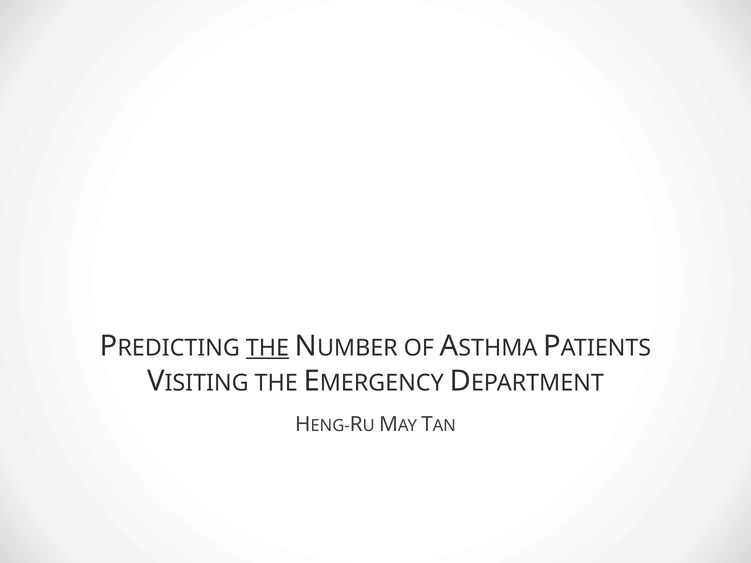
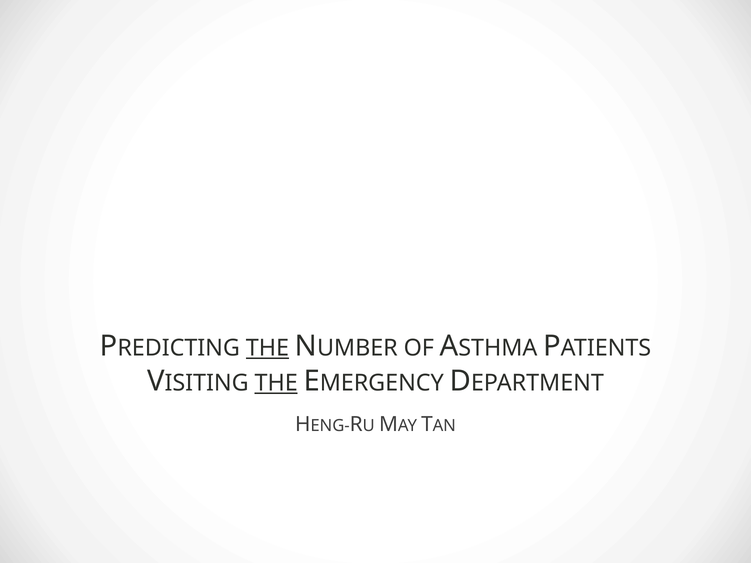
THE at (276, 383) underline: none -> present
